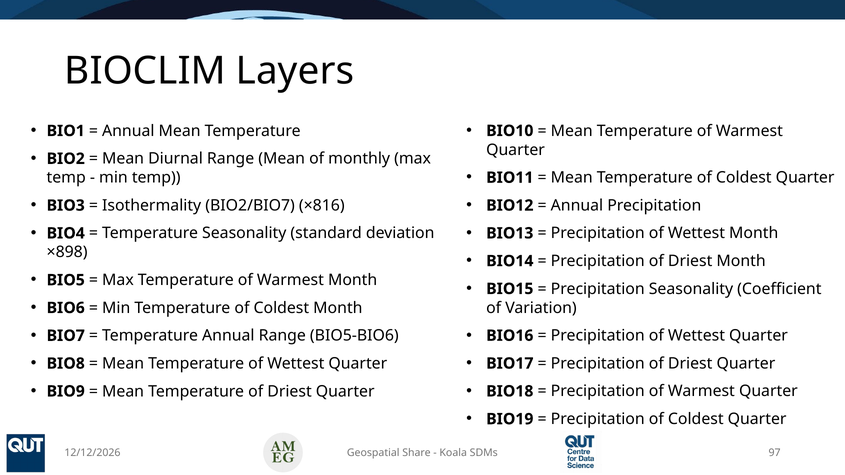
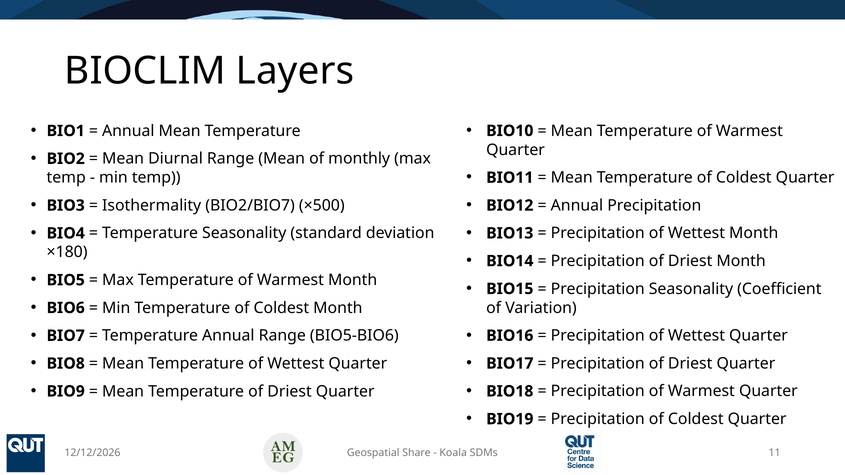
×816: ×816 -> ×500
×898: ×898 -> ×180
97: 97 -> 11
